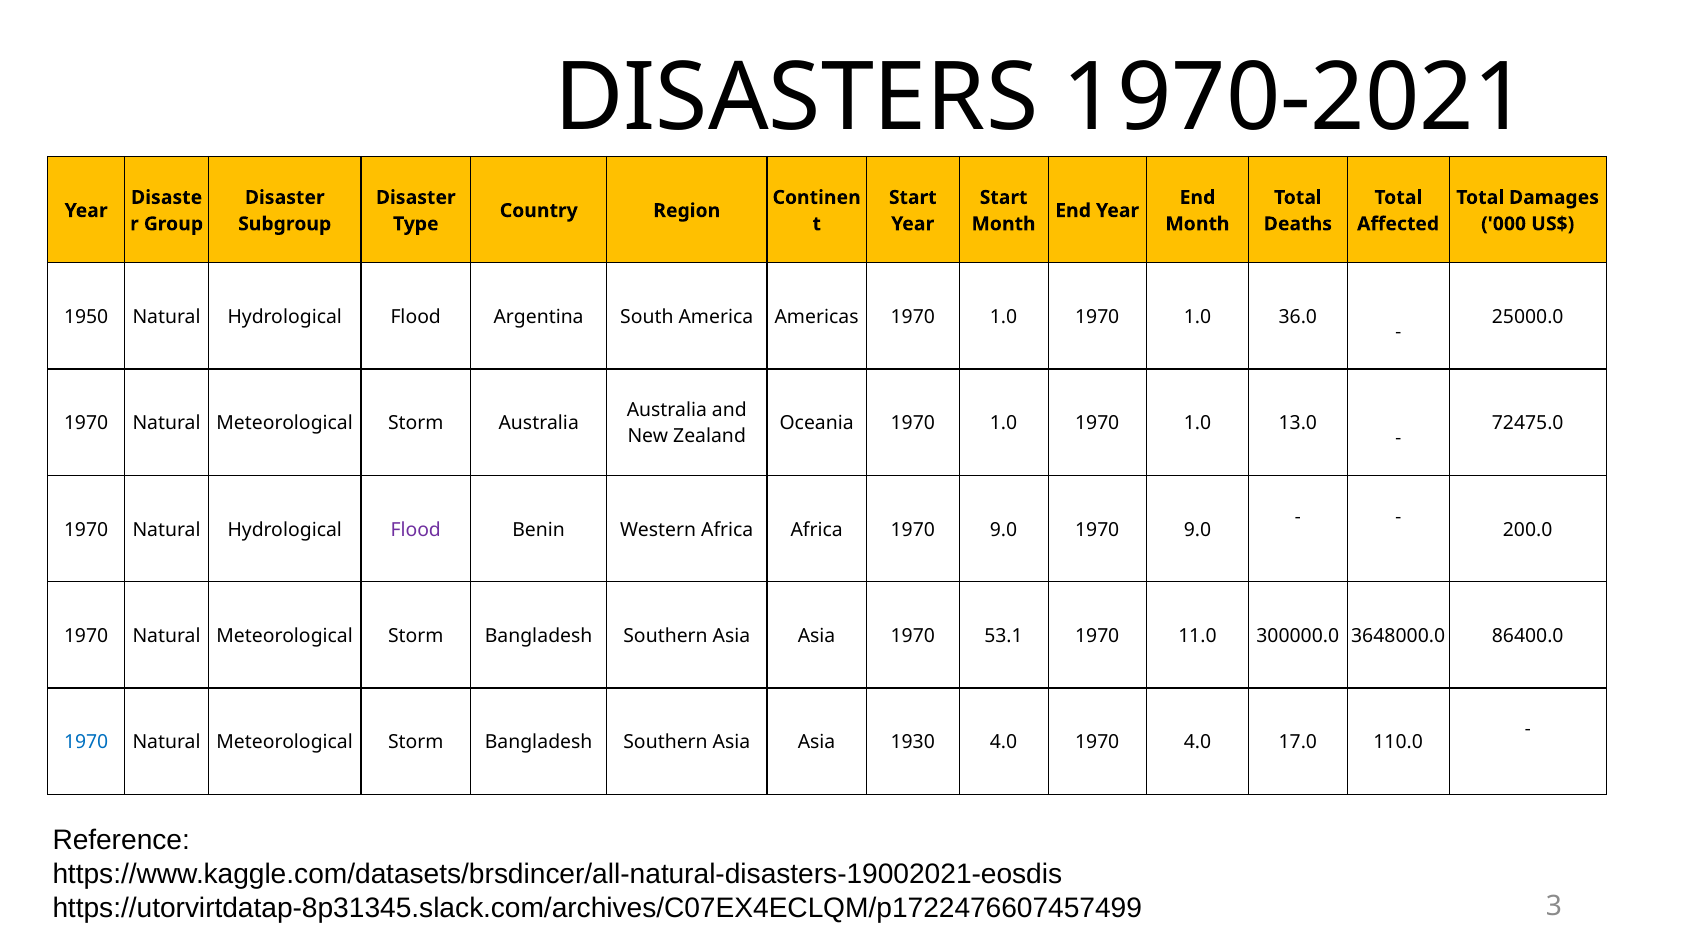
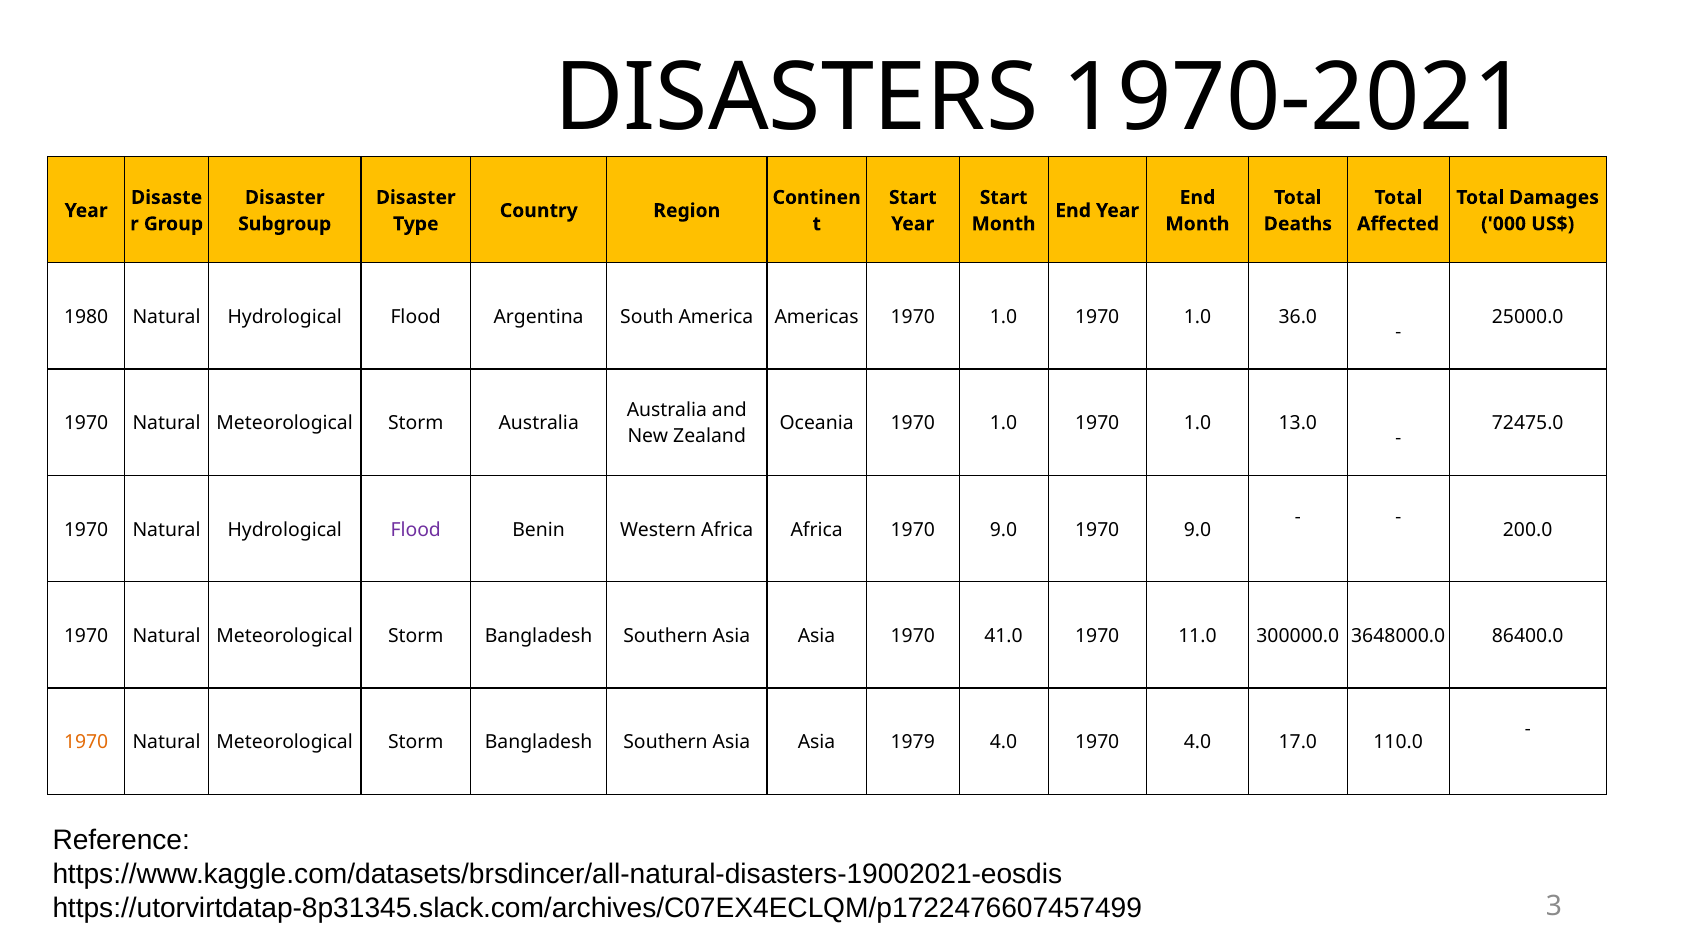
1950: 1950 -> 1980
53.1: 53.1 -> 41.0
1970 at (86, 742) colour: blue -> orange
1930: 1930 -> 1979
